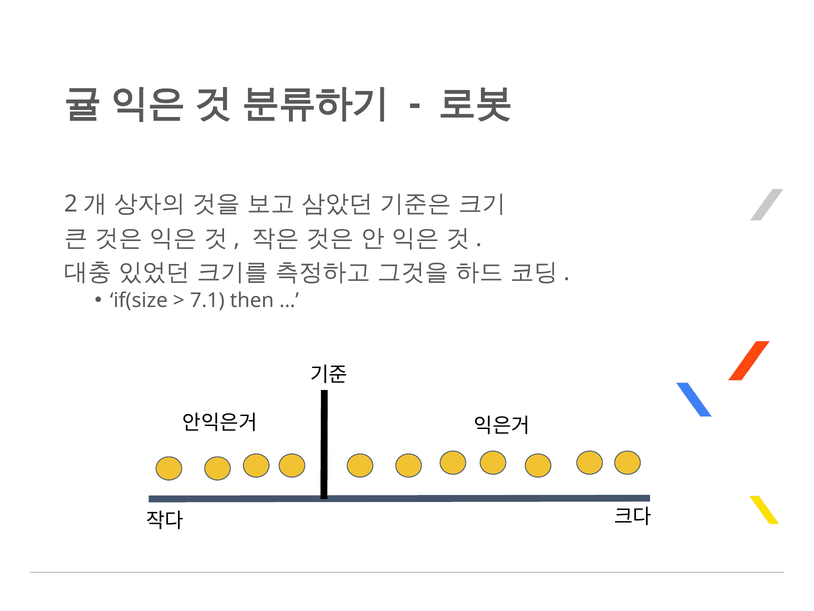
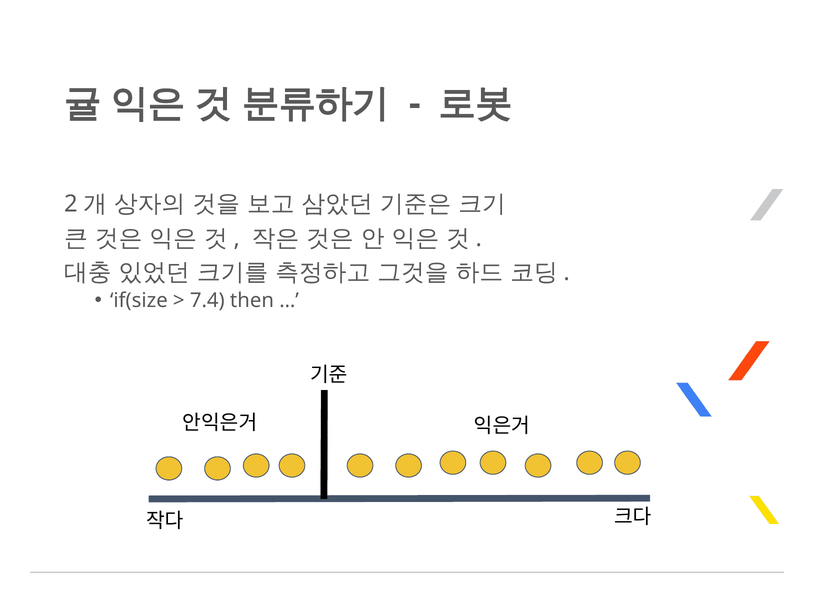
7.1: 7.1 -> 7.4
